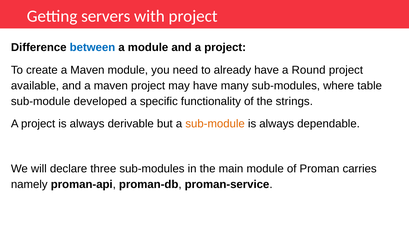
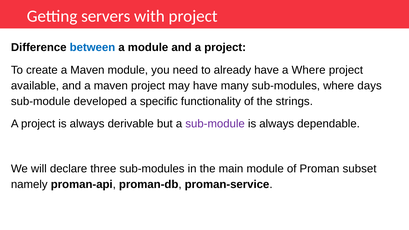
a Round: Round -> Where
table: table -> days
sub-module at (215, 124) colour: orange -> purple
carries: carries -> subset
